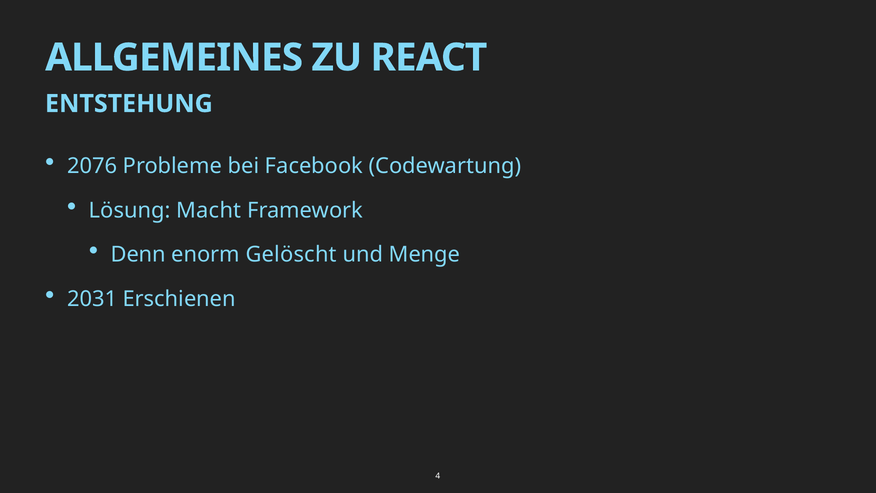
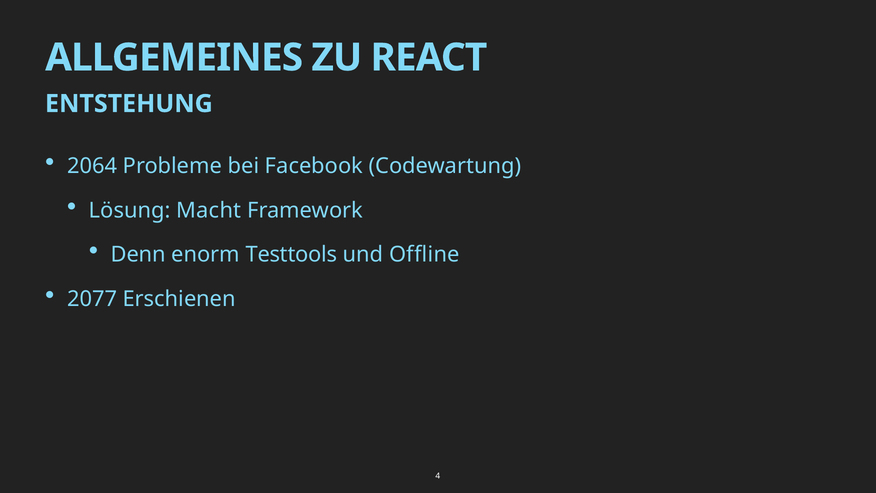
2076: 2076 -> 2064
Gelöscht: Gelöscht -> Testtools
Menge: Menge -> Offline
2031: 2031 -> 2077
